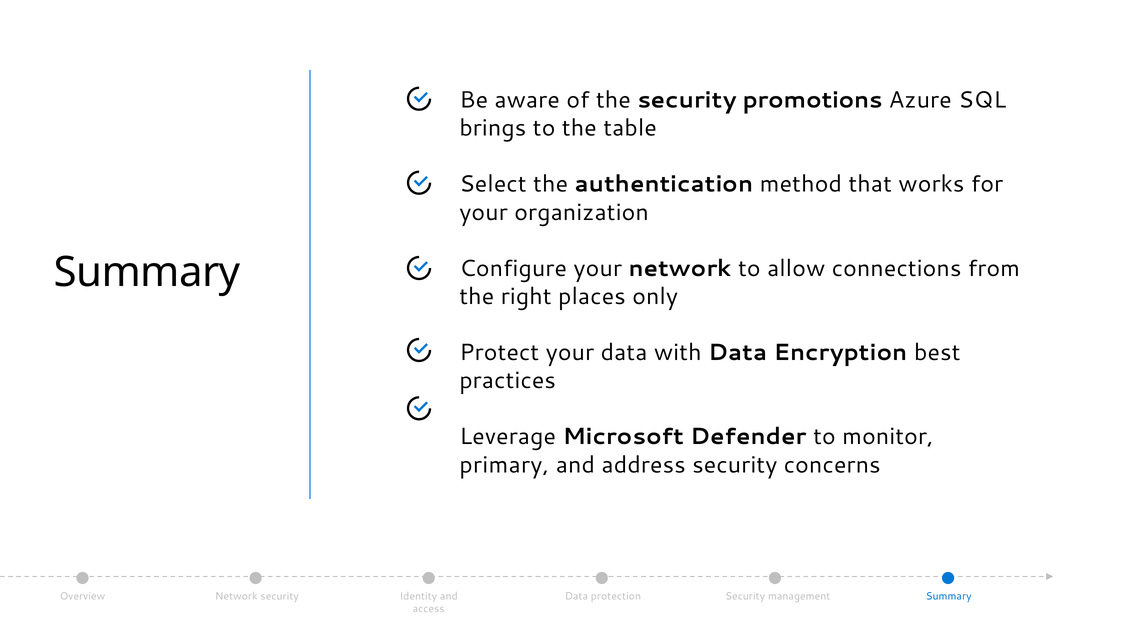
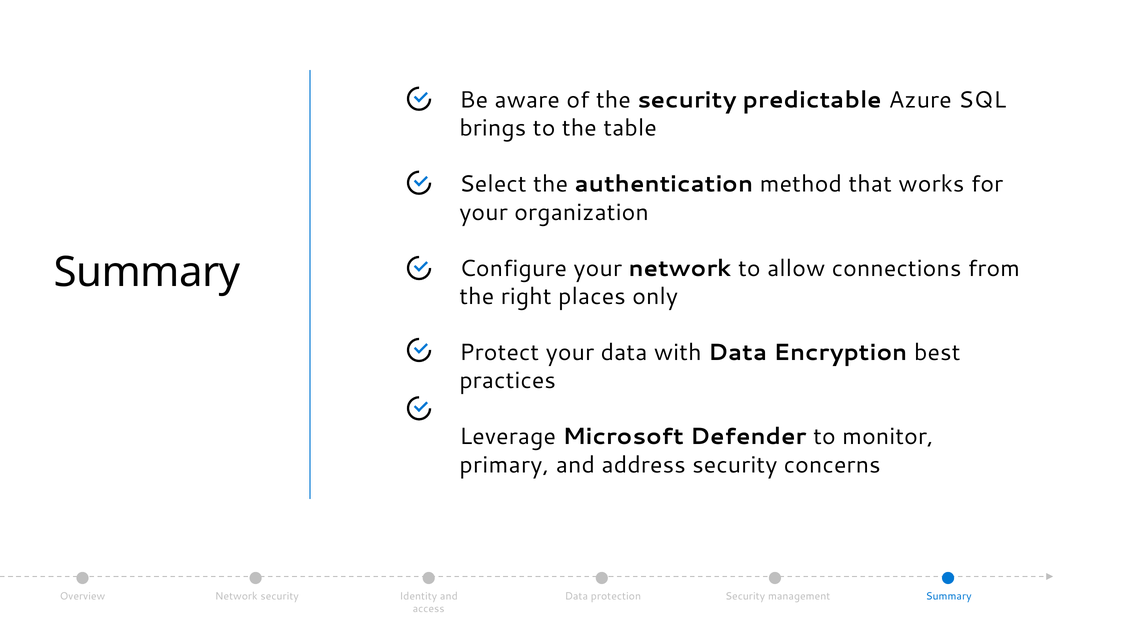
promotions: promotions -> predictable
